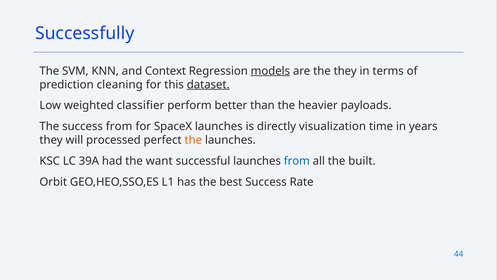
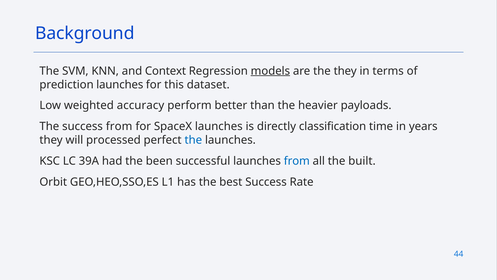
Successfully: Successfully -> Background
prediction cleaning: cleaning -> launches
dataset underline: present -> none
classifier: classifier -> accuracy
visualization: visualization -> classification
the at (193, 140) colour: orange -> blue
want: want -> been
